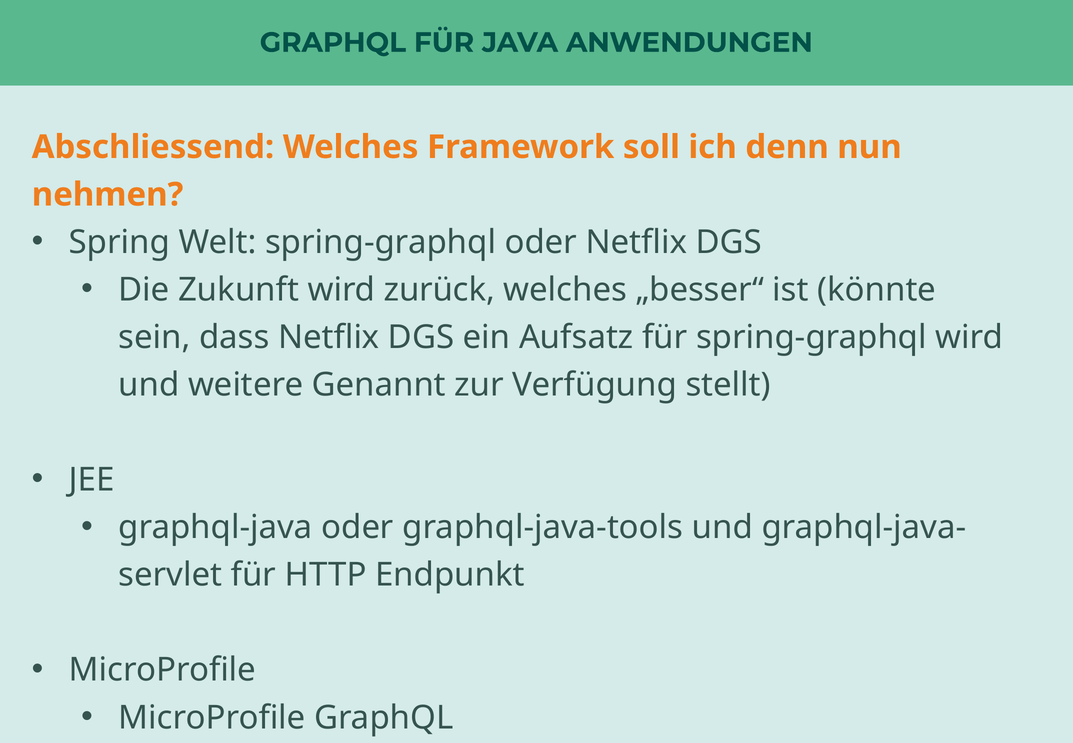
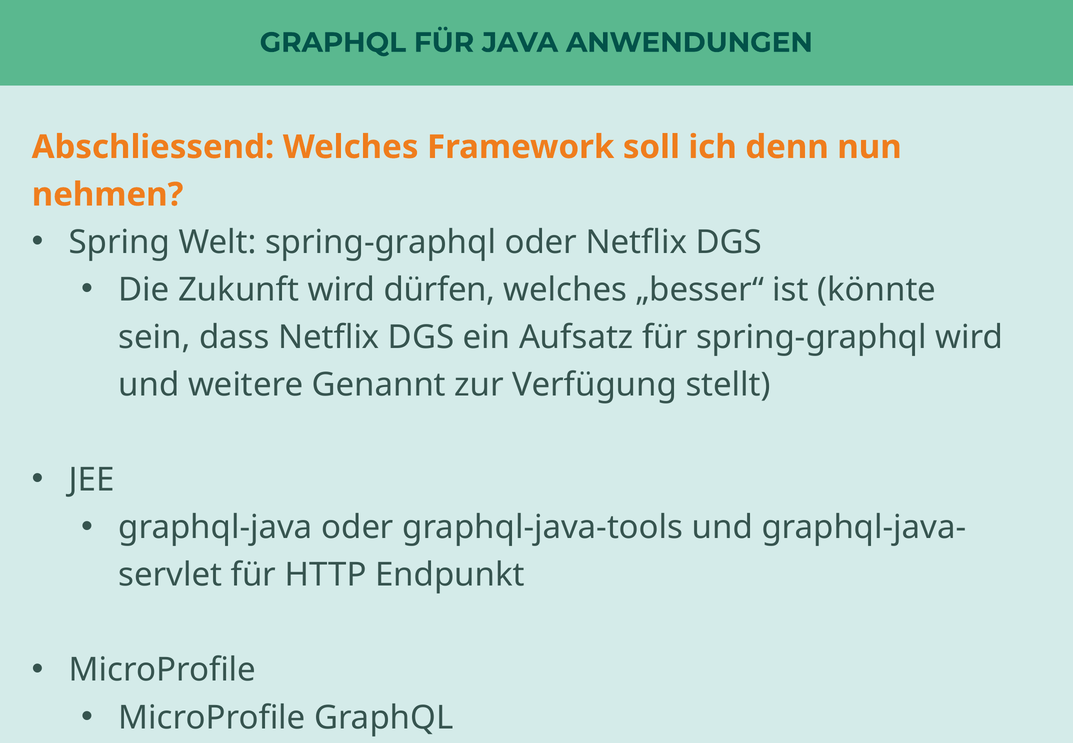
zurück: zurück -> dürfen
